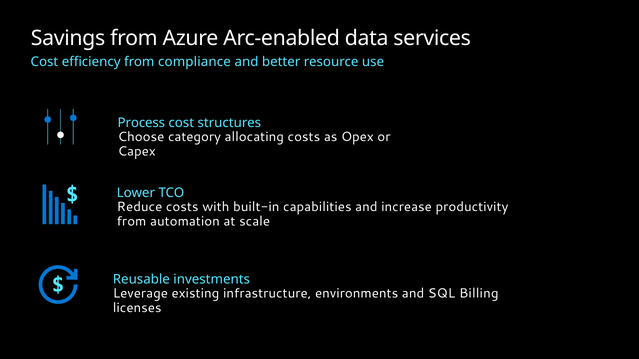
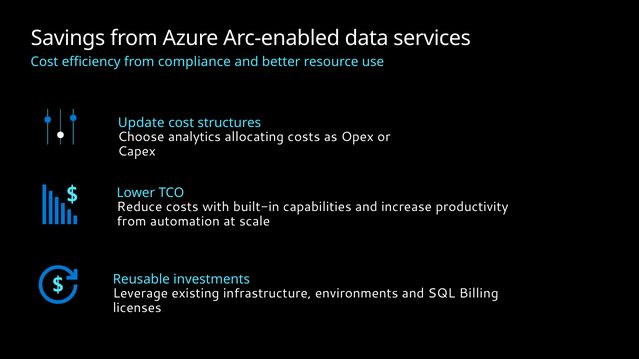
Process: Process -> Update
category: category -> analytics
